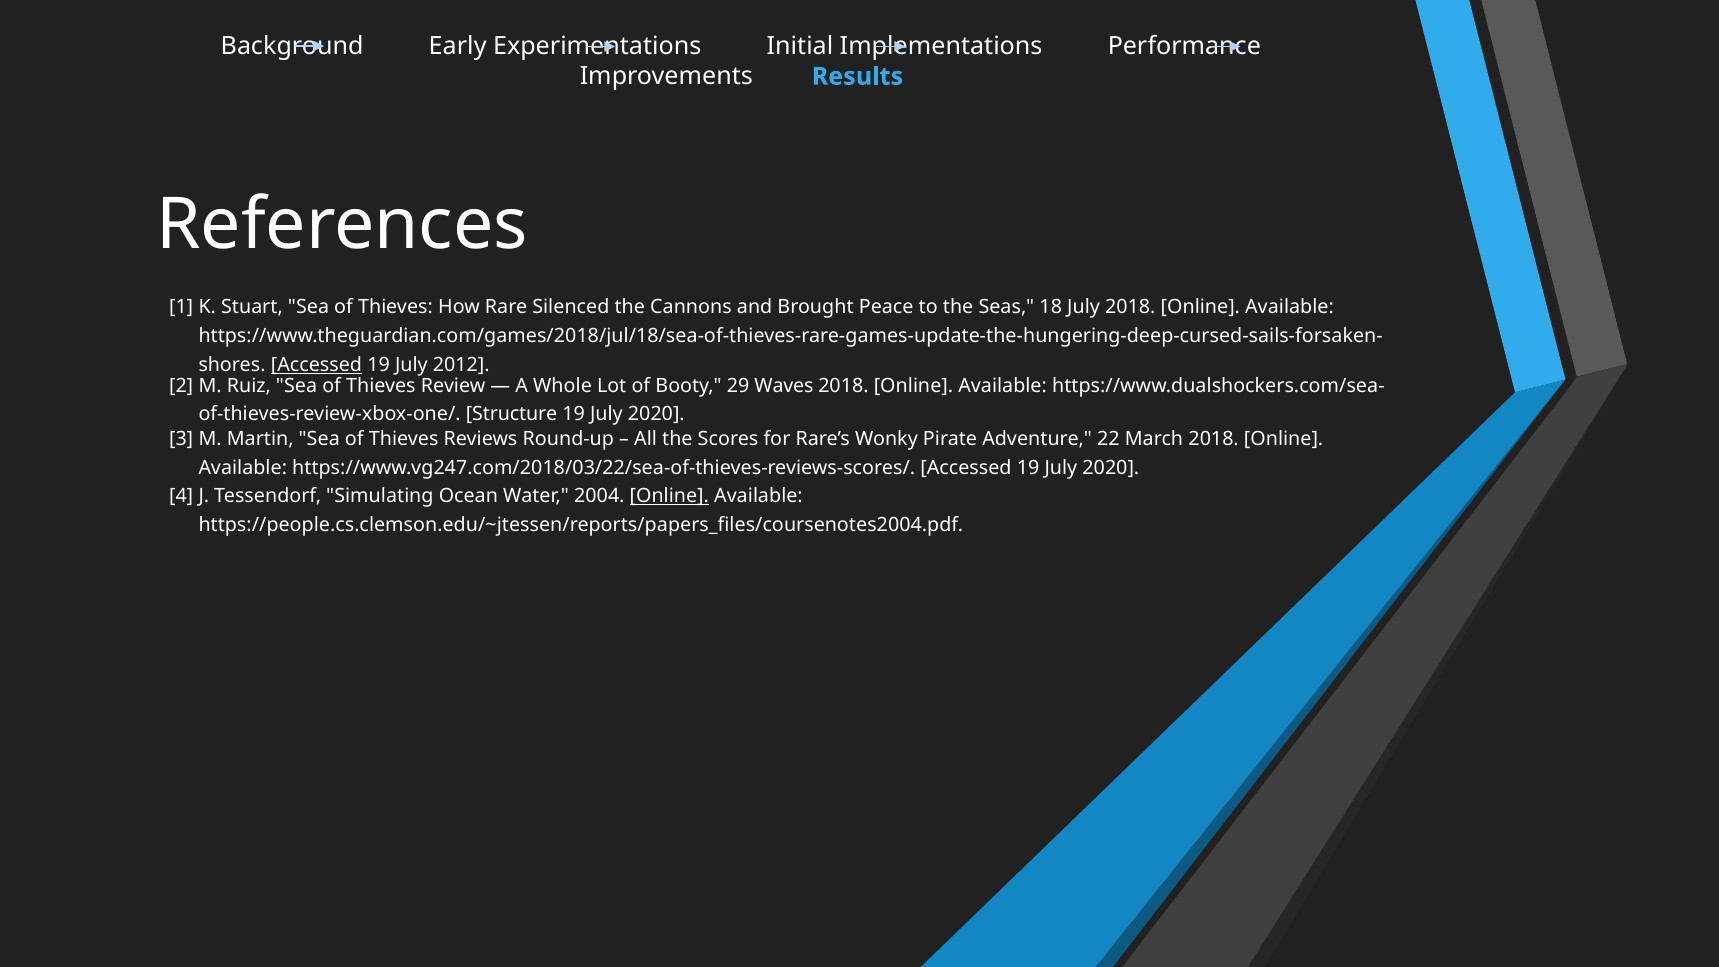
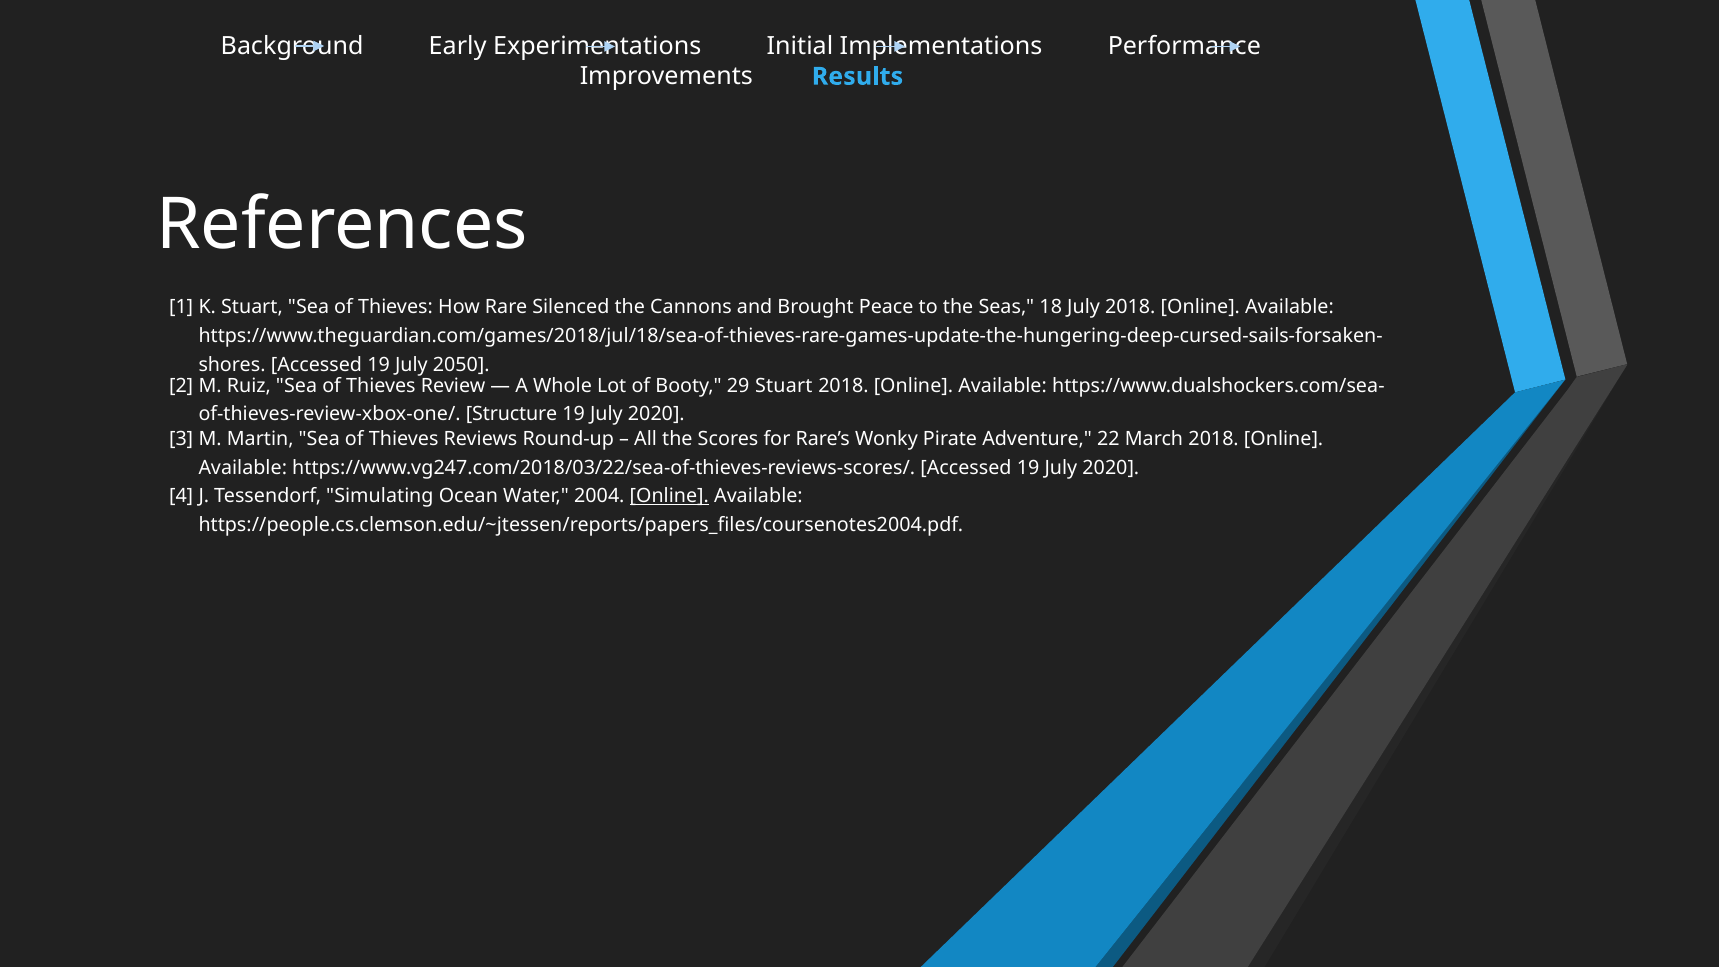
Accessed at (316, 365) underline: present -> none
2012: 2012 -> 2050
29 Waves: Waves -> Stuart
